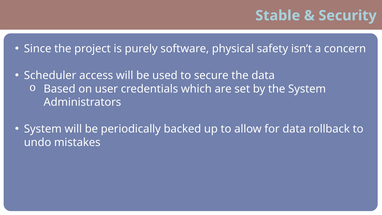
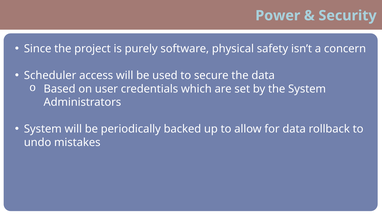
Stable: Stable -> Power
